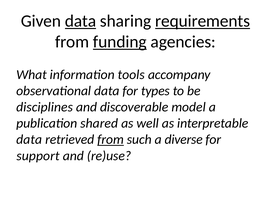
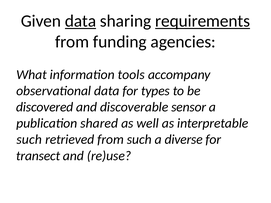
funding underline: present -> none
disciplines: disciplines -> discovered
model: model -> sensor
data at (29, 140): data -> such
from at (111, 140) underline: present -> none
support: support -> transect
